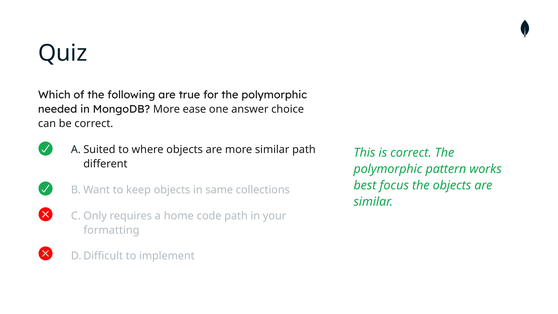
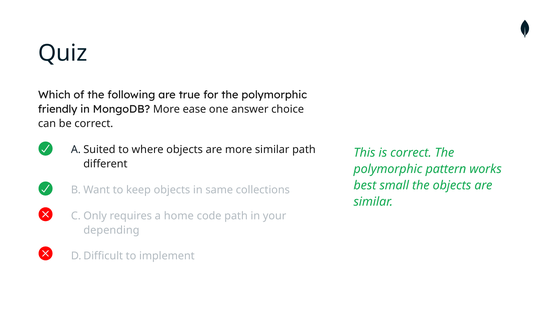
needed: needed -> friendly
focus: focus -> small
formatting: formatting -> depending
